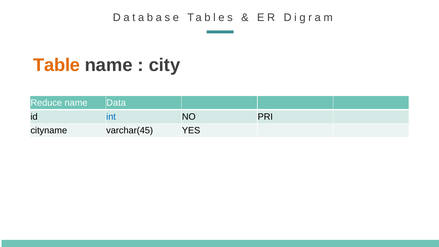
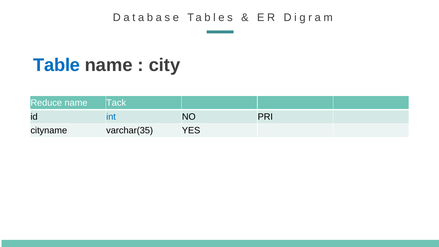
Table colour: orange -> blue
Data: Data -> Tack
varchar(45: varchar(45 -> varchar(35
